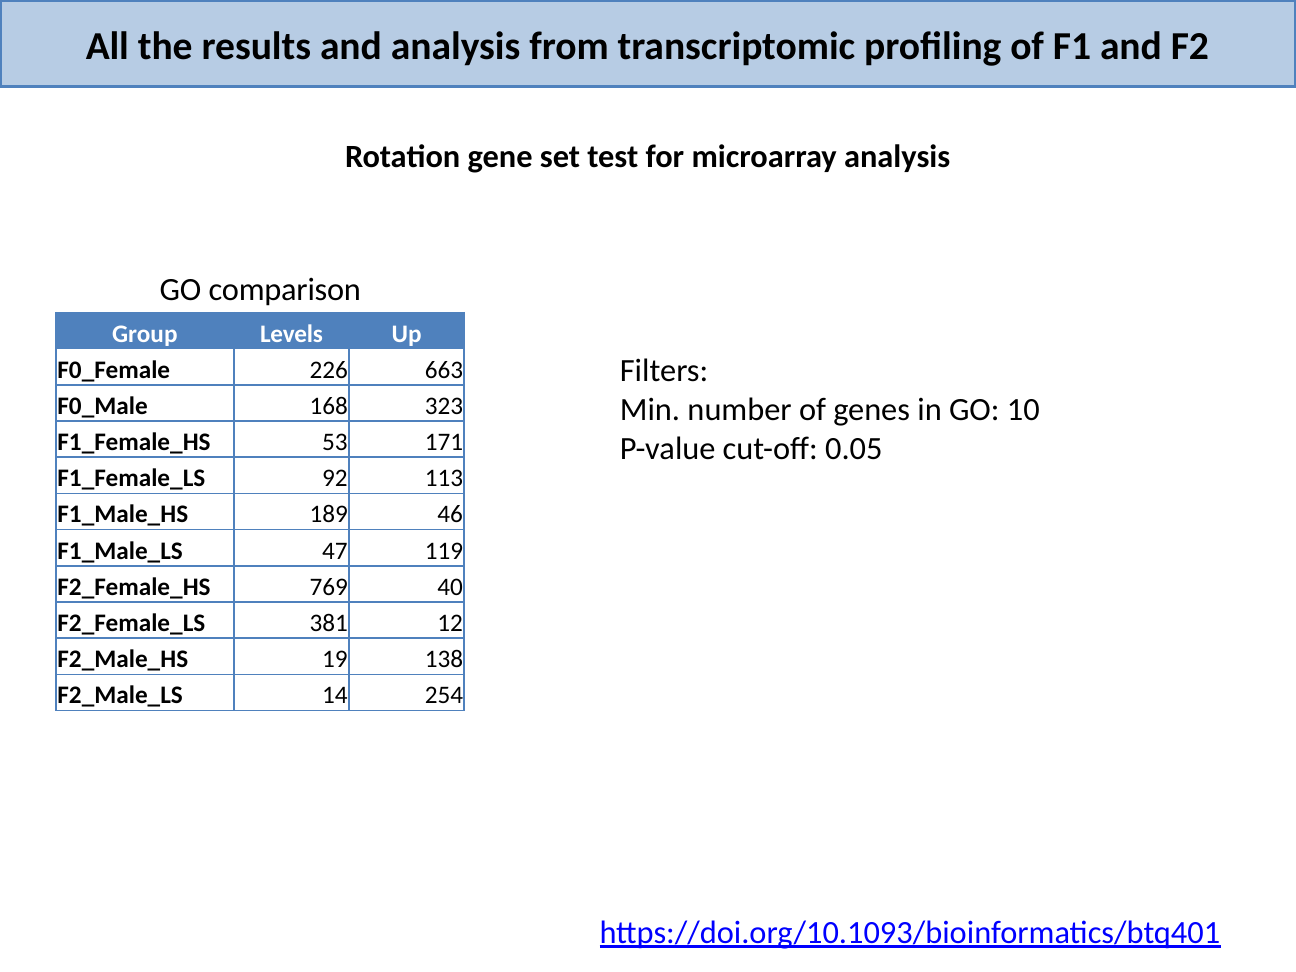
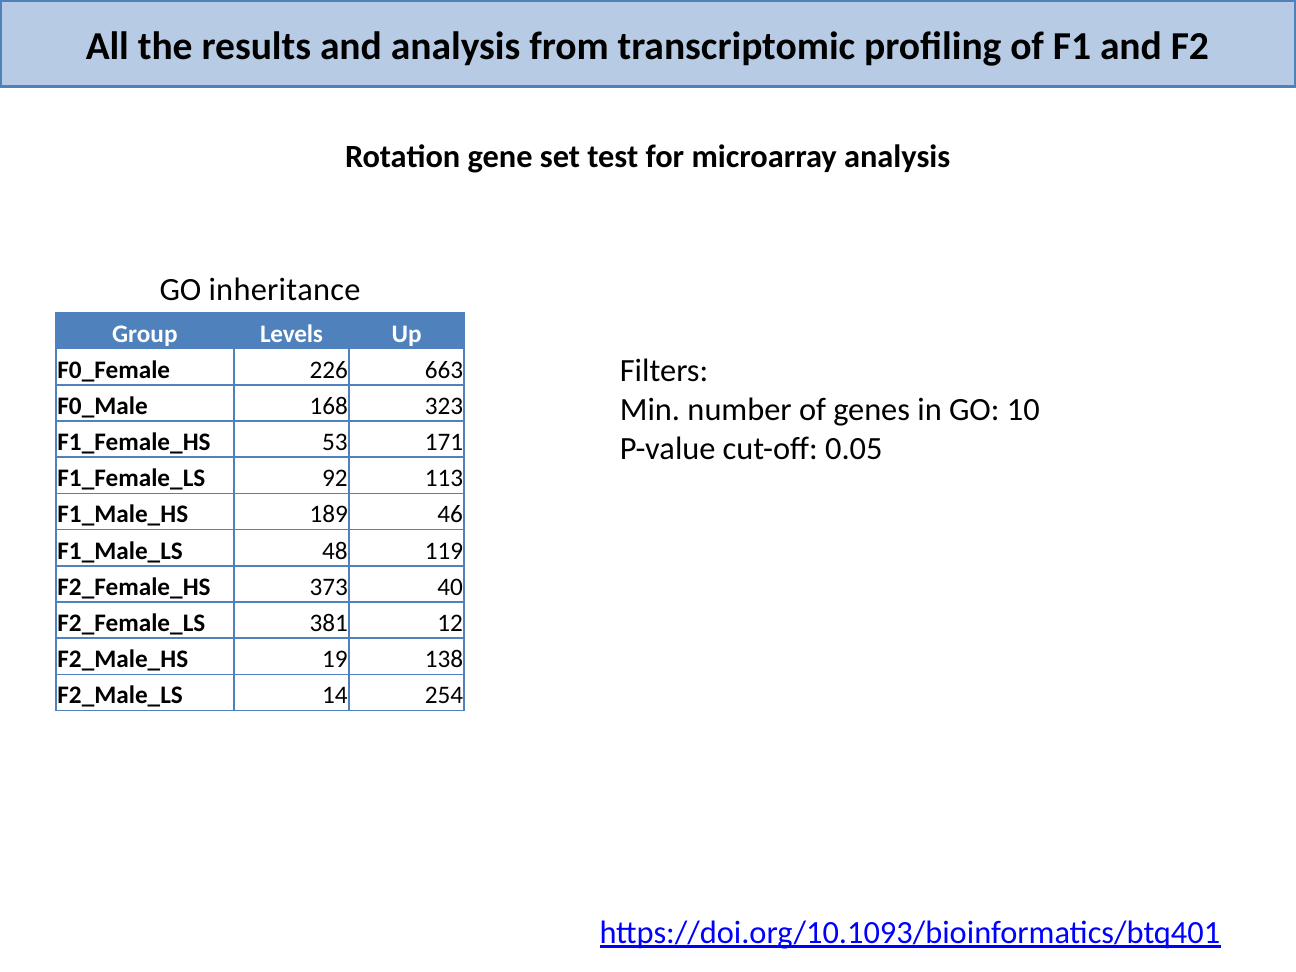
comparison: comparison -> inheritance
47: 47 -> 48
769: 769 -> 373
